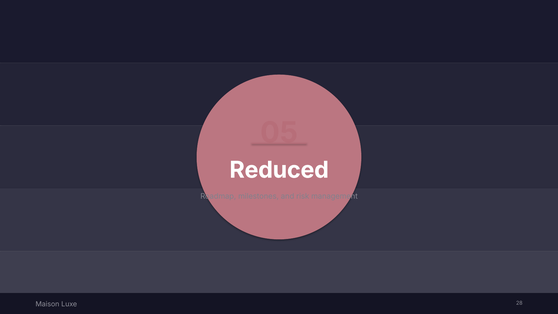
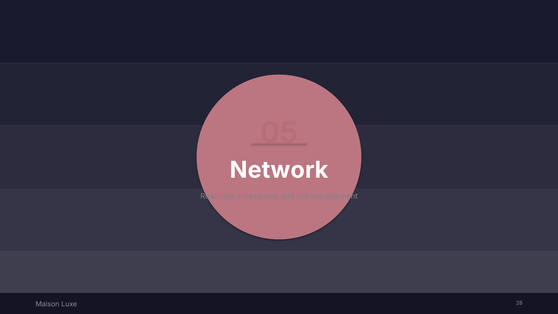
Reduced: Reduced -> Network
